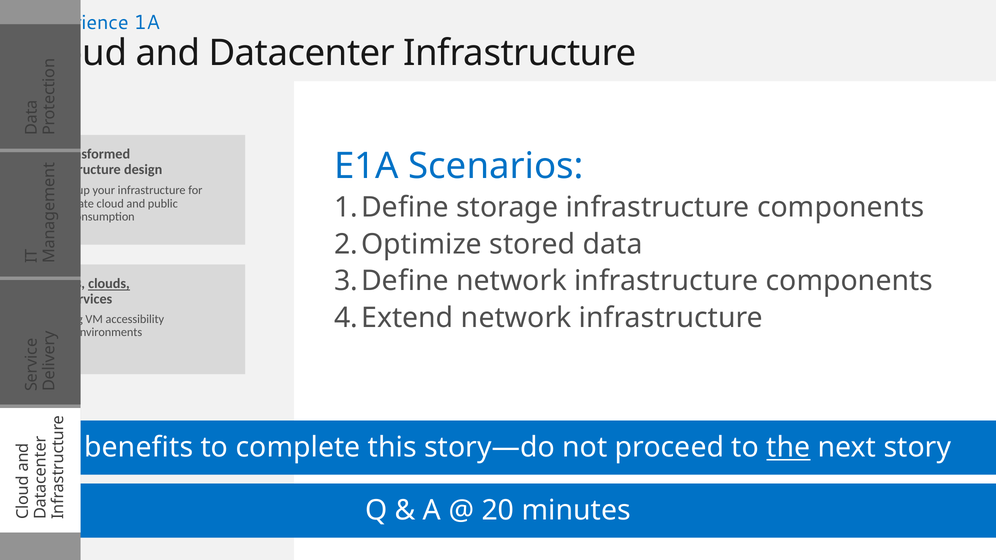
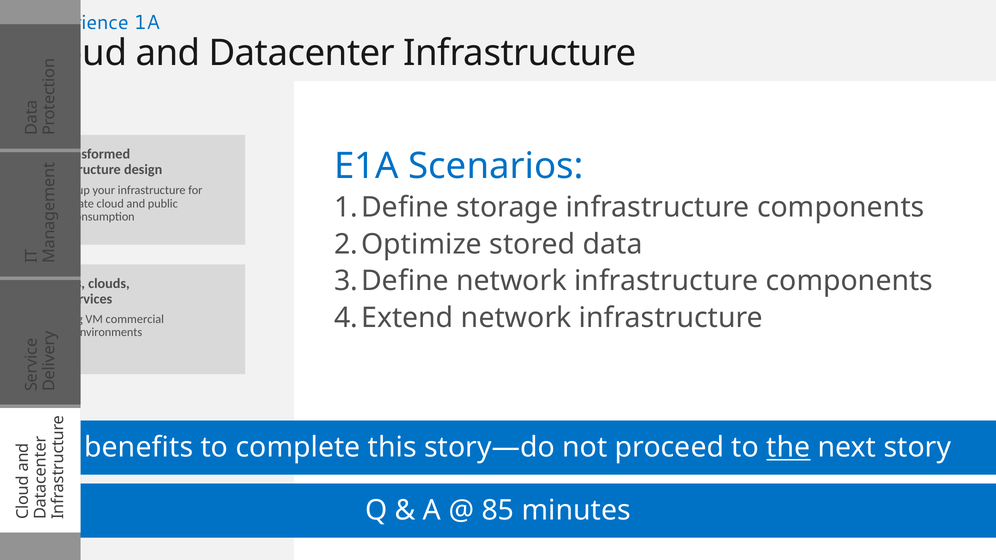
clouds underline: present -> none
accessibility: accessibility -> commercial
20: 20 -> 85
